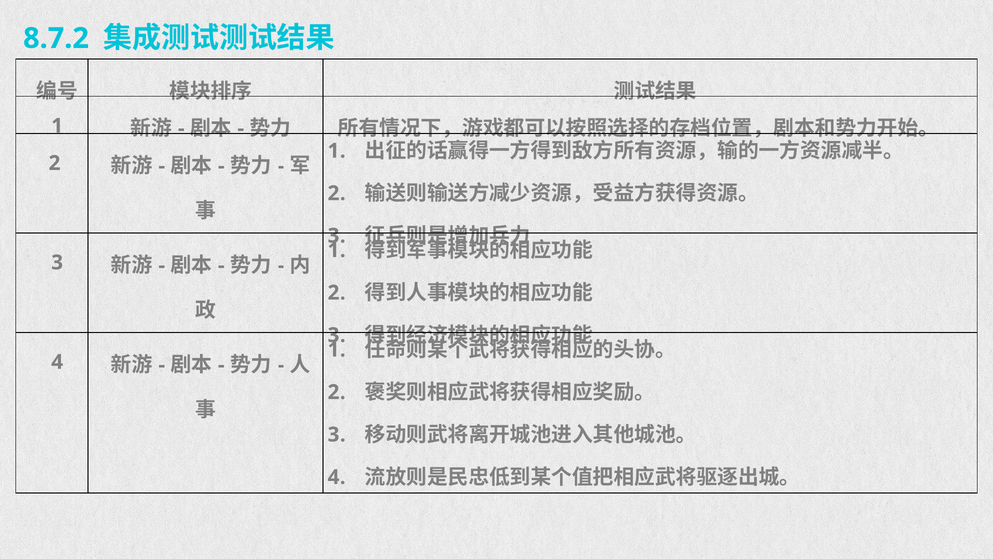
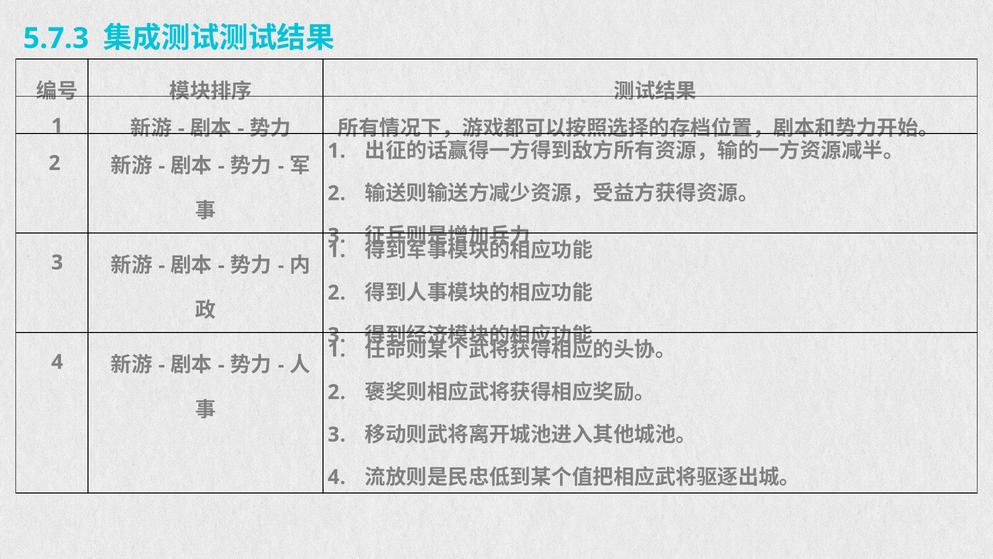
8.7.2: 8.7.2 -> 5.7.3
